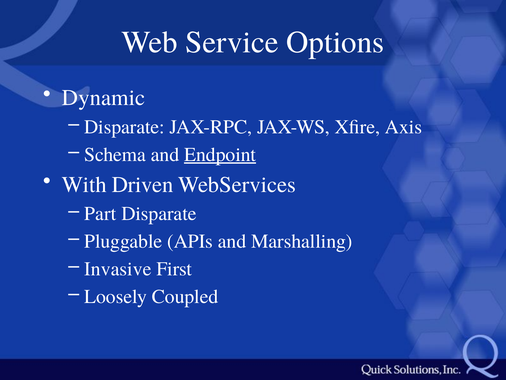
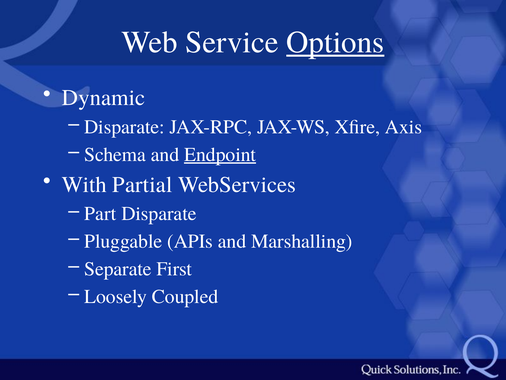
Options underline: none -> present
Driven: Driven -> Partial
Invasive: Invasive -> Separate
